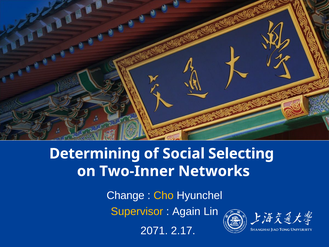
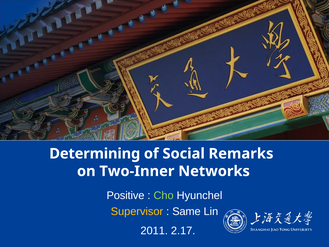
Selecting: Selecting -> Remarks
Change: Change -> Positive
Cho colour: yellow -> light green
Again: Again -> Same
2071: 2071 -> 2011
